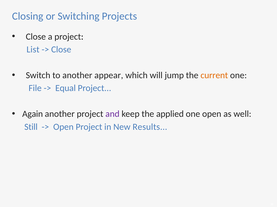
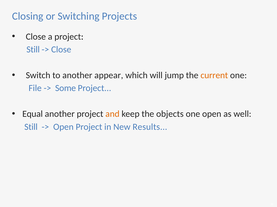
List at (33, 50): List -> Still
Equal: Equal -> Some
Again: Again -> Equal
and colour: purple -> orange
applied: applied -> objects
